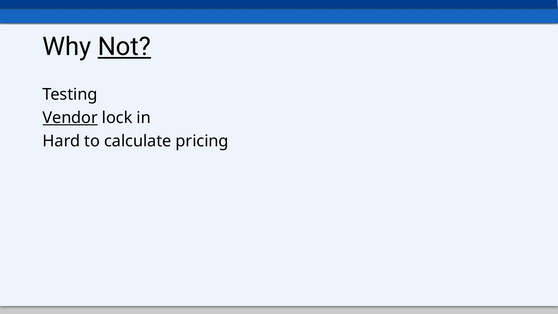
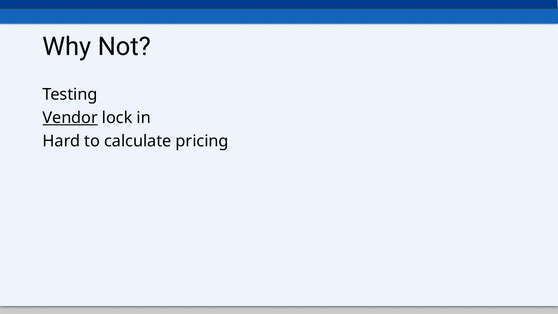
Not underline: present -> none
